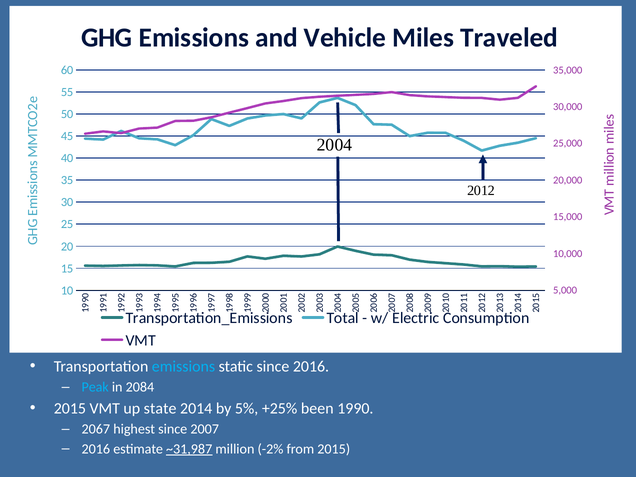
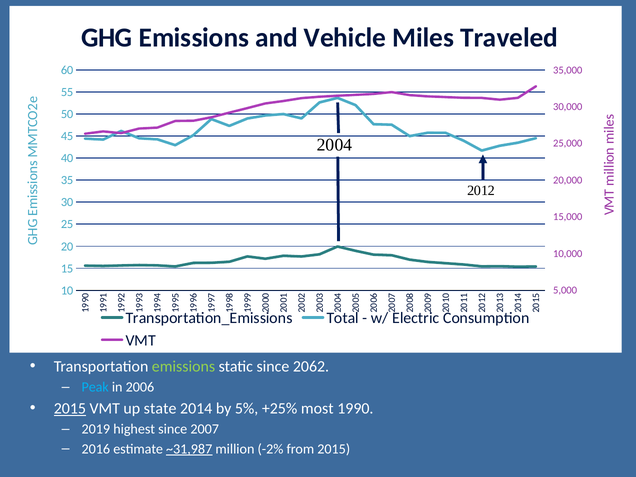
emissions at (184, 367) colour: light blue -> light green
since 2016: 2016 -> 2062
2084: 2084 -> 2006
2015 at (70, 409) underline: none -> present
been: been -> most
2067: 2067 -> 2019
